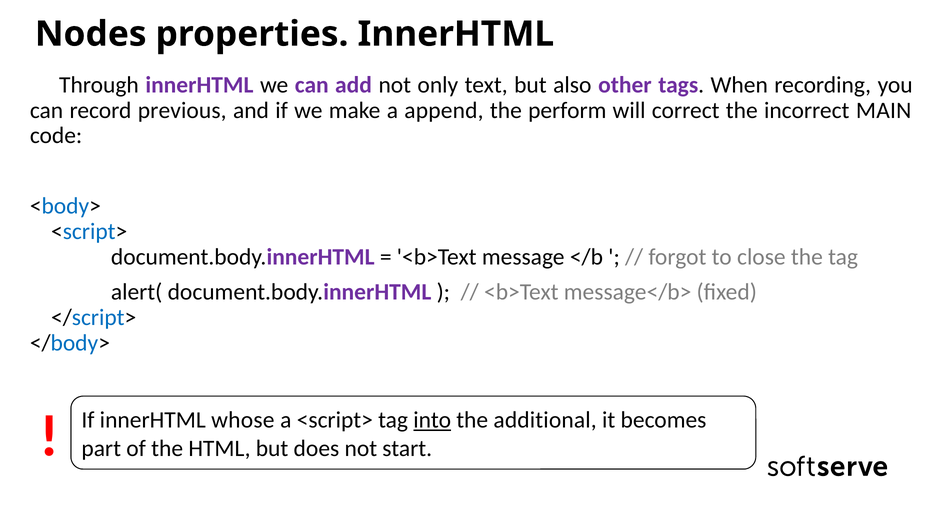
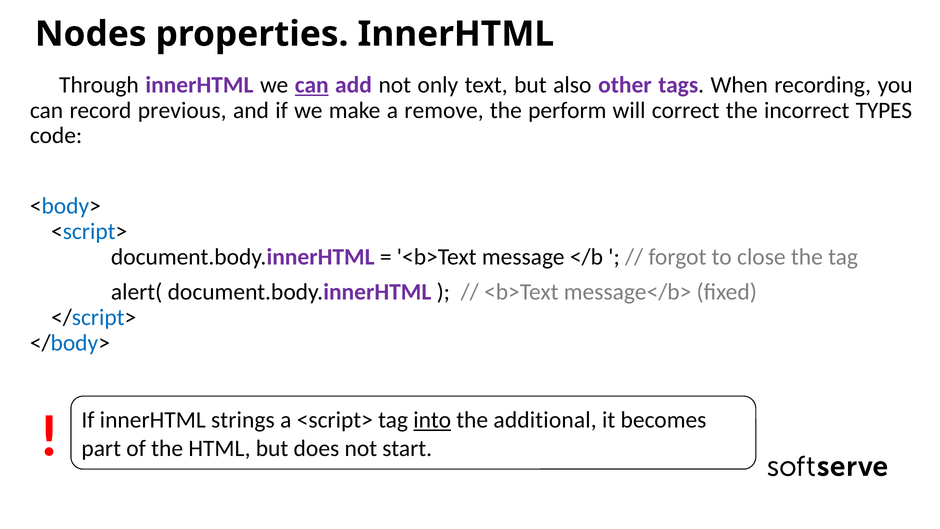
can at (312, 85) underline: none -> present
append: append -> remove
MAIN: MAIN -> TYPES
whose: whose -> strings
